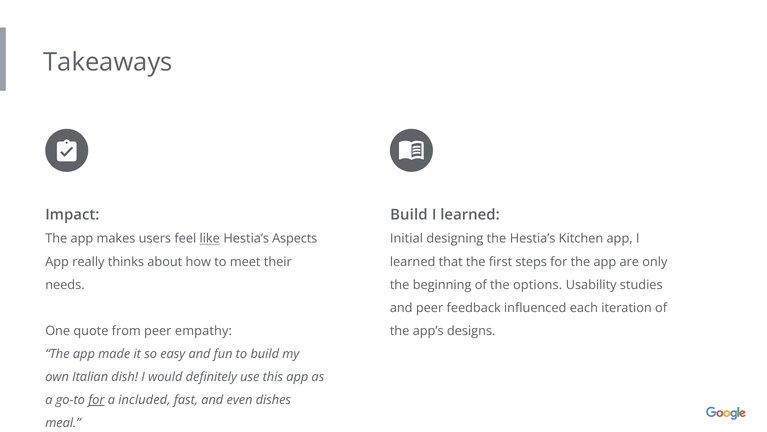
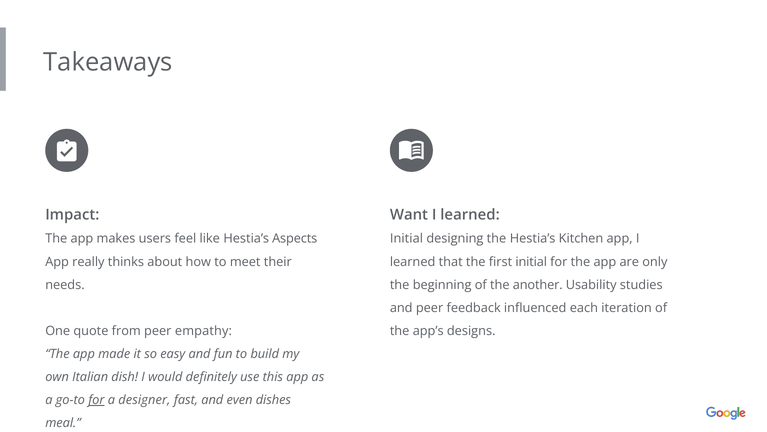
Build at (409, 214): Build -> Want
like underline: present -> none
first steps: steps -> initial
options: options -> another
included: included -> designer
